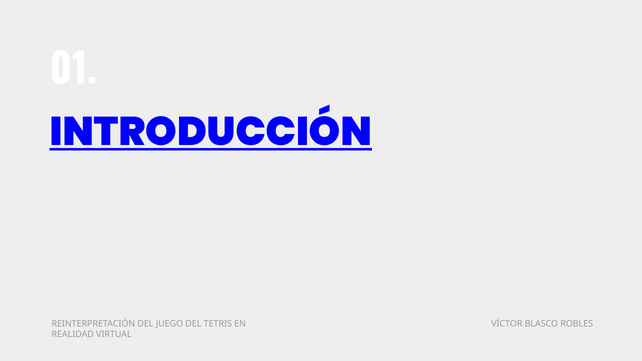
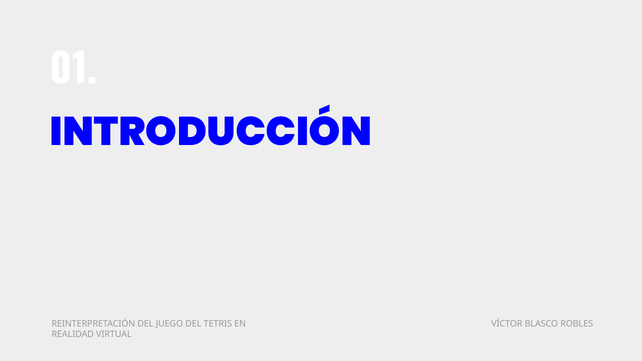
INTRODUCCIÓN underline: present -> none
